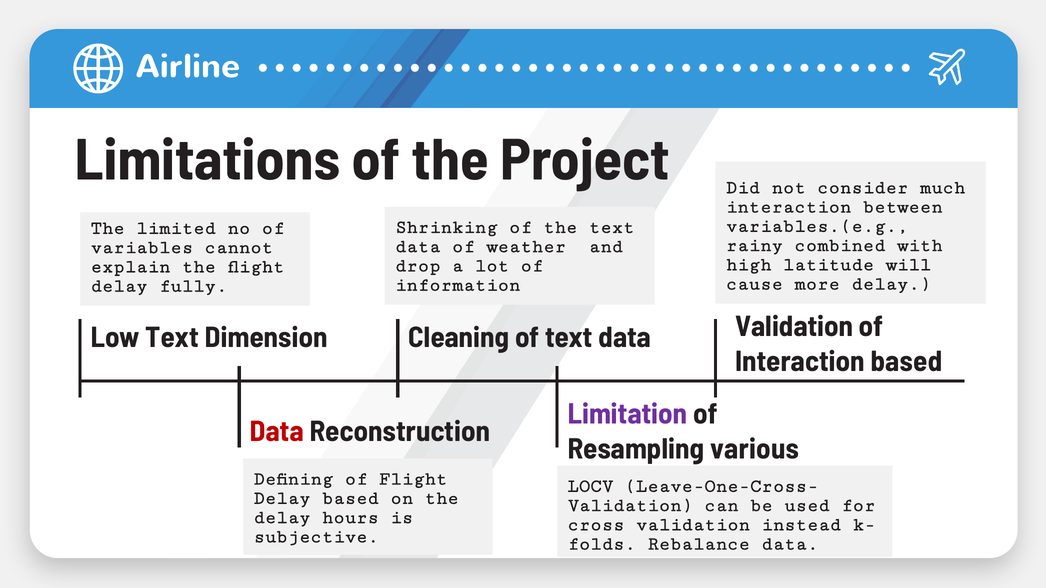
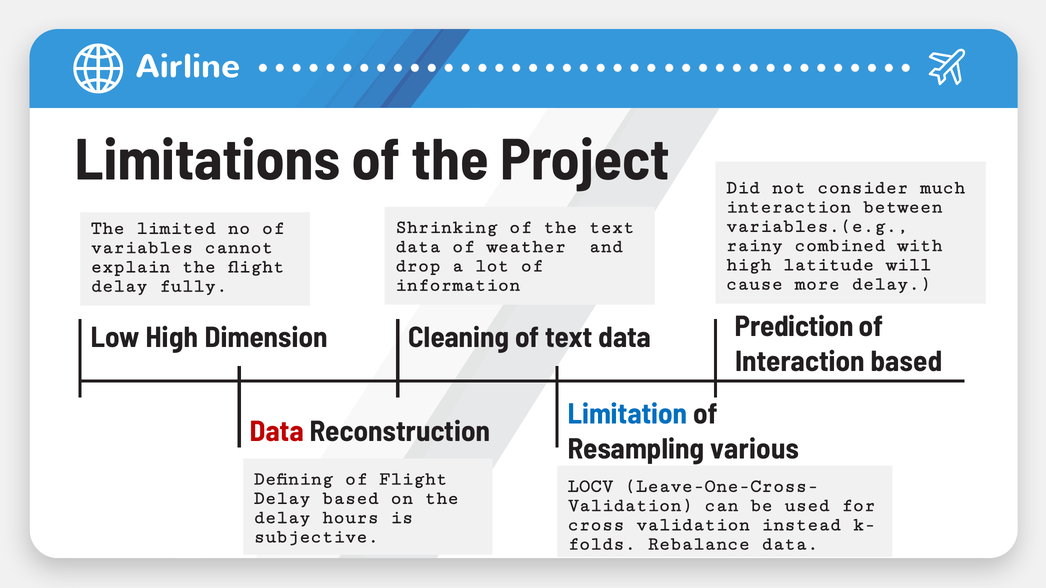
Validation at (794, 327): Validation -> Prediction
Low Text: Text -> High
Limitation colour: purple -> blue
